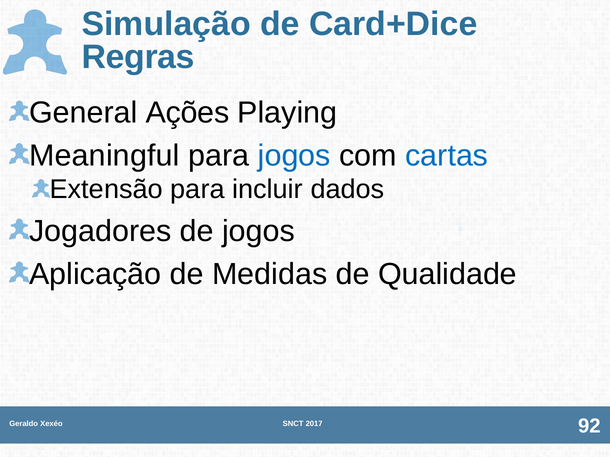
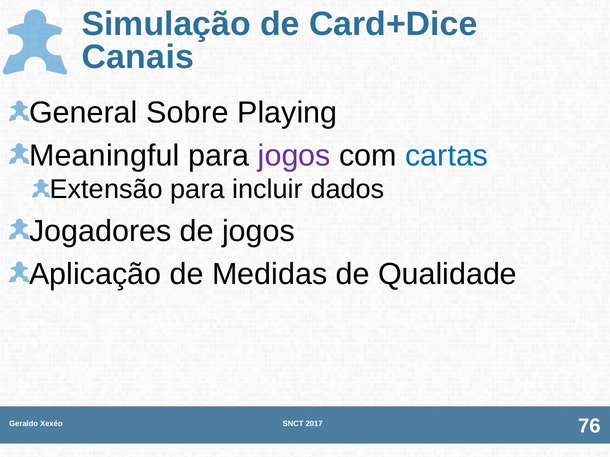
Regras: Regras -> Canais
Ações: Ações -> Sobre
jogos at (294, 156) colour: blue -> purple
92: 92 -> 76
